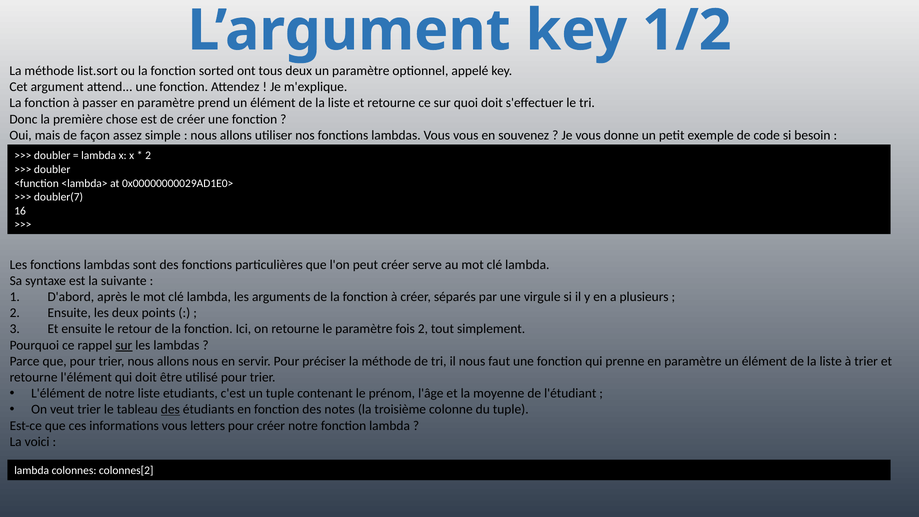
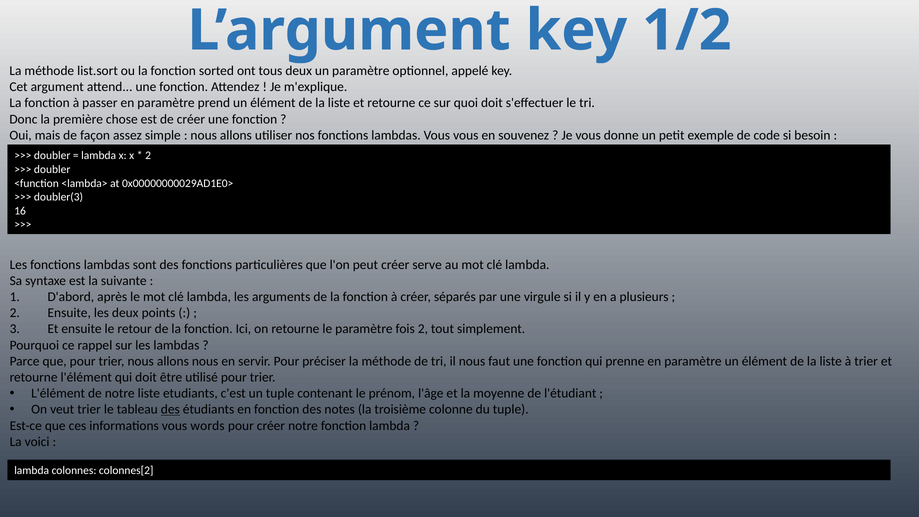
doubler(7: doubler(7 -> doubler(3
sur at (124, 345) underline: present -> none
letters: letters -> words
